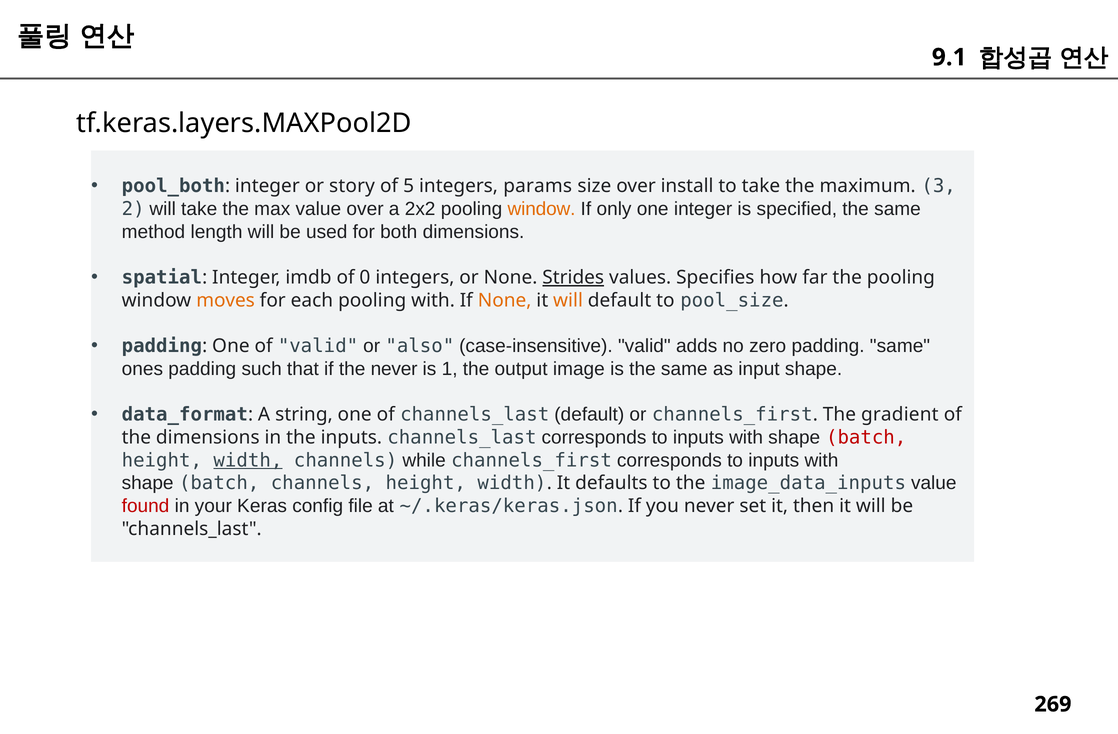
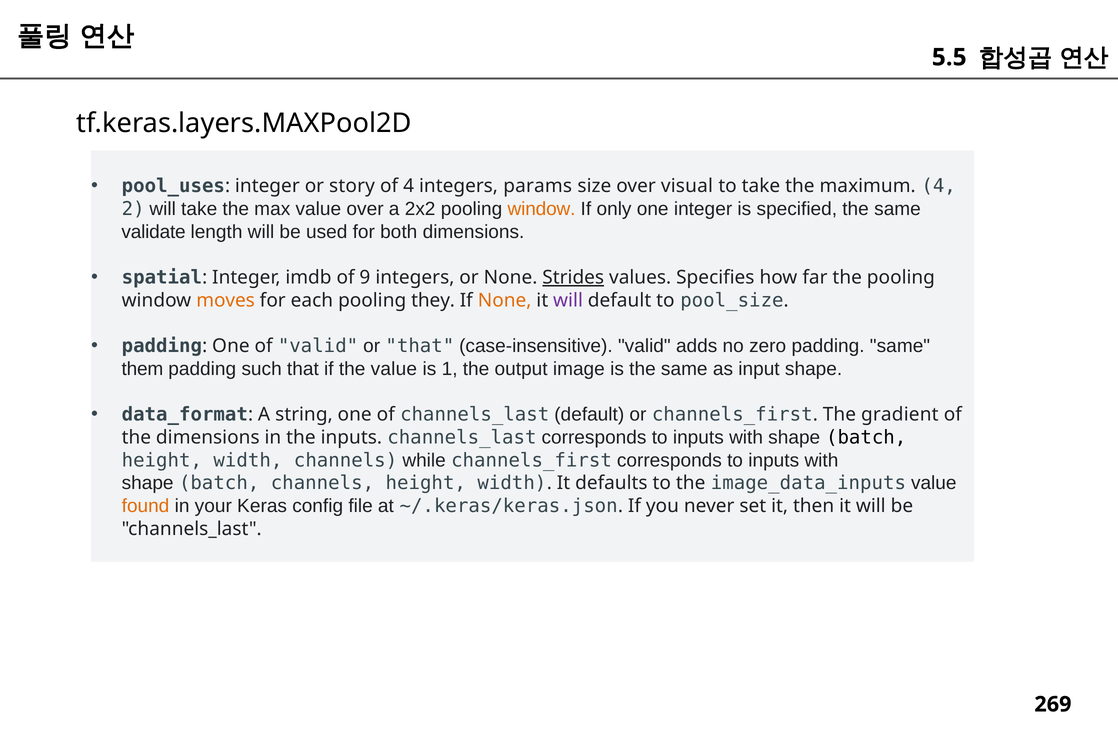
9.1: 9.1 -> 5.5
pool_both: pool_both -> pool_uses
of 5: 5 -> 4
install: install -> visual
maximum 3: 3 -> 4
method: method -> validate
0: 0 -> 9
pooling with: with -> they
will at (568, 301) colour: orange -> purple
or also: also -> that
ones: ones -> them
the never: never -> value
batch at (866, 438) colour: red -> black
width at (248, 461) underline: present -> none
found colour: red -> orange
